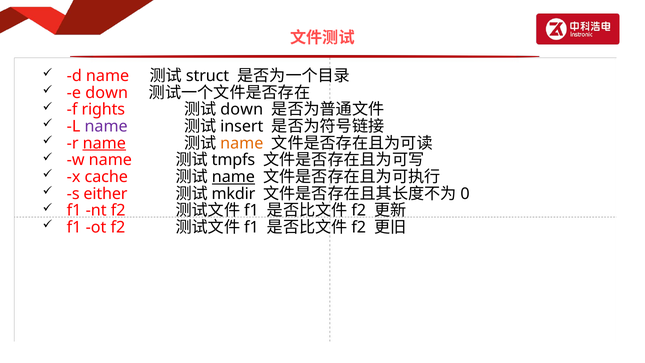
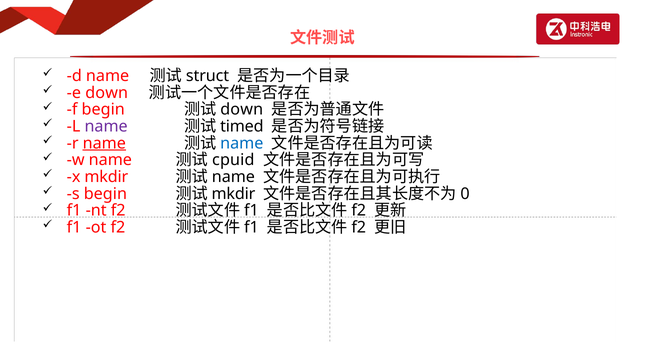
f rights: rights -> begin
insert: insert -> timed
name at (242, 143) colour: orange -> blue
tmpfs: tmpfs -> cpuid
x cache: cache -> mkdir
name at (233, 177) underline: present -> none
s either: either -> begin
